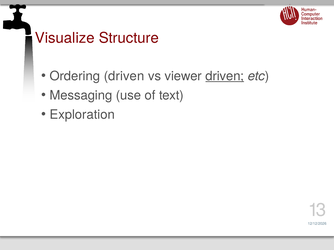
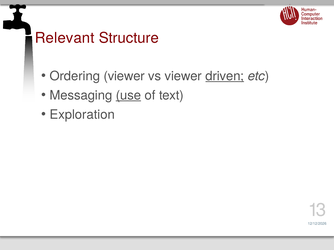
Visualize: Visualize -> Relevant
Ordering driven: driven -> viewer
use underline: none -> present
